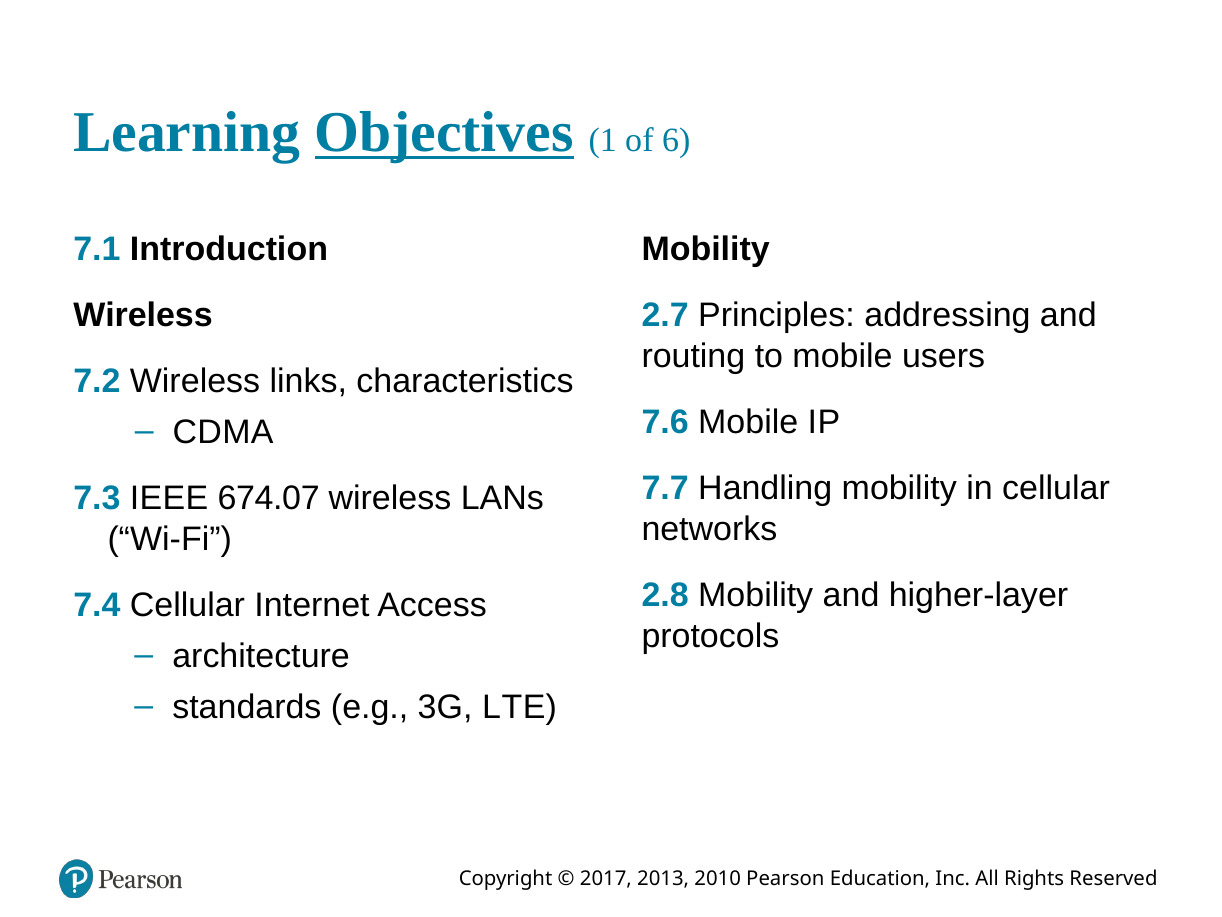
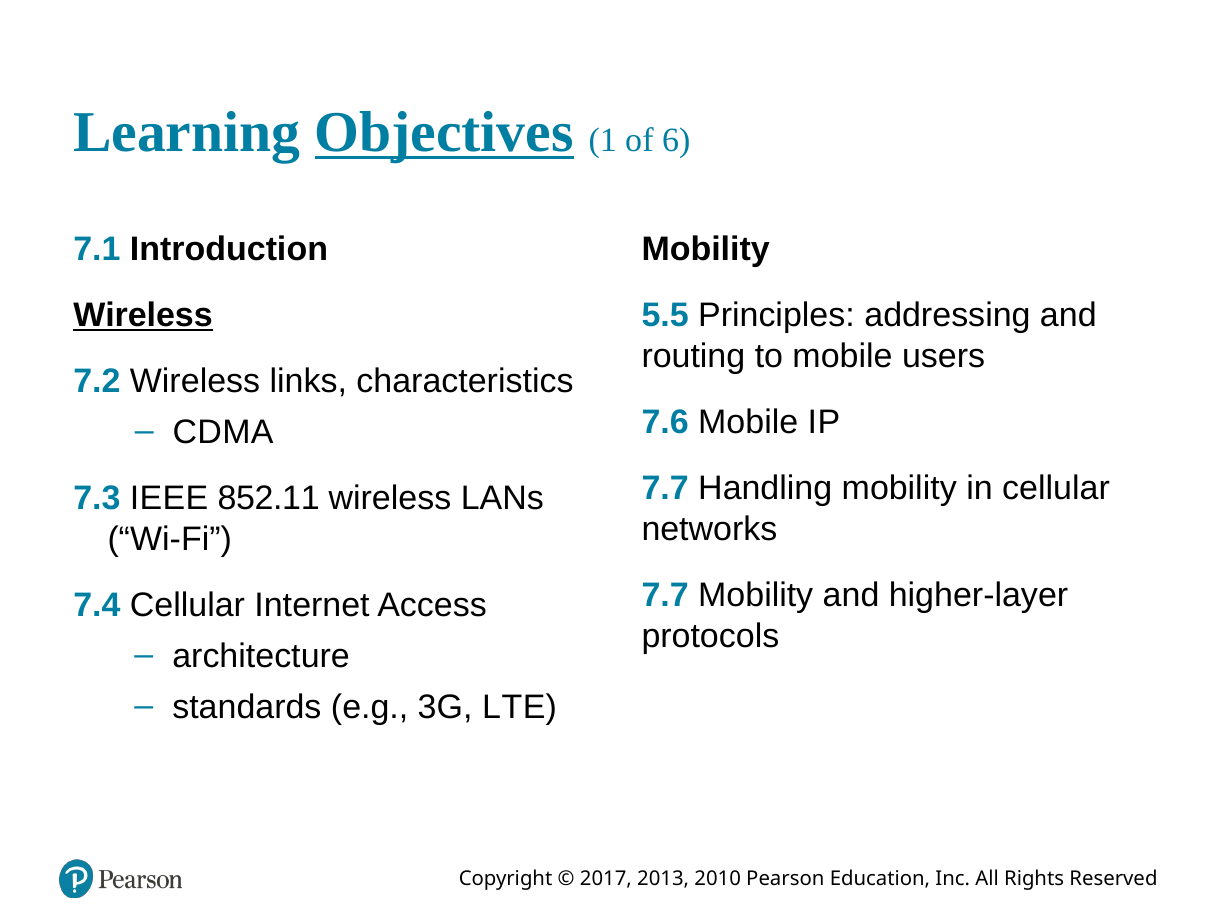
Wireless at (143, 315) underline: none -> present
2.7: 2.7 -> 5.5
674.07: 674.07 -> 852.11
2.8 at (665, 595): 2.8 -> 7.7
